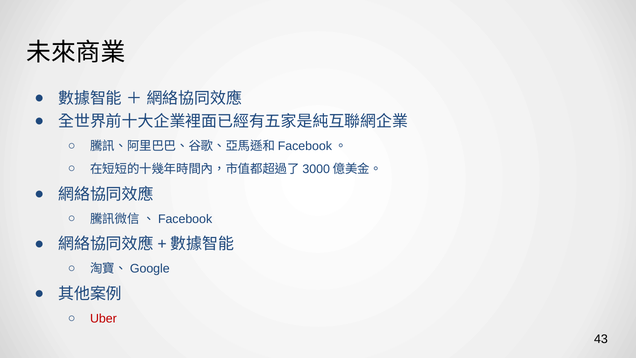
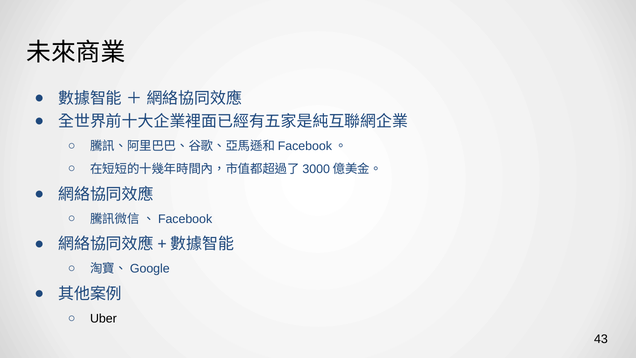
Uber colour: red -> black
